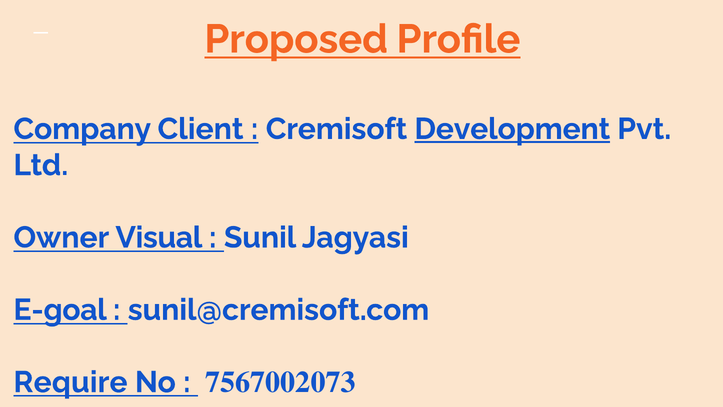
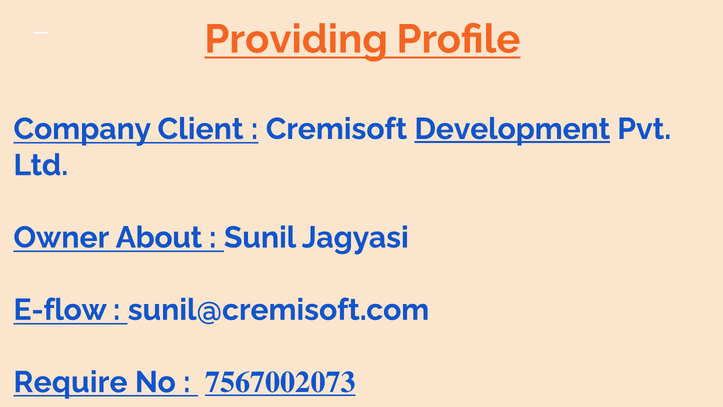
Proposed: Proposed -> Providing
Visual: Visual -> About
E-goal: E-goal -> E-flow
7567002073 underline: none -> present
